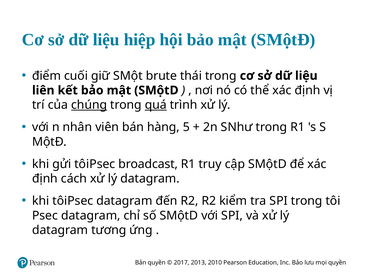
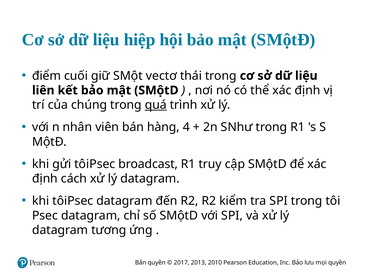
brute: brute -> vectơ
chúng underline: present -> none
5: 5 -> 4
